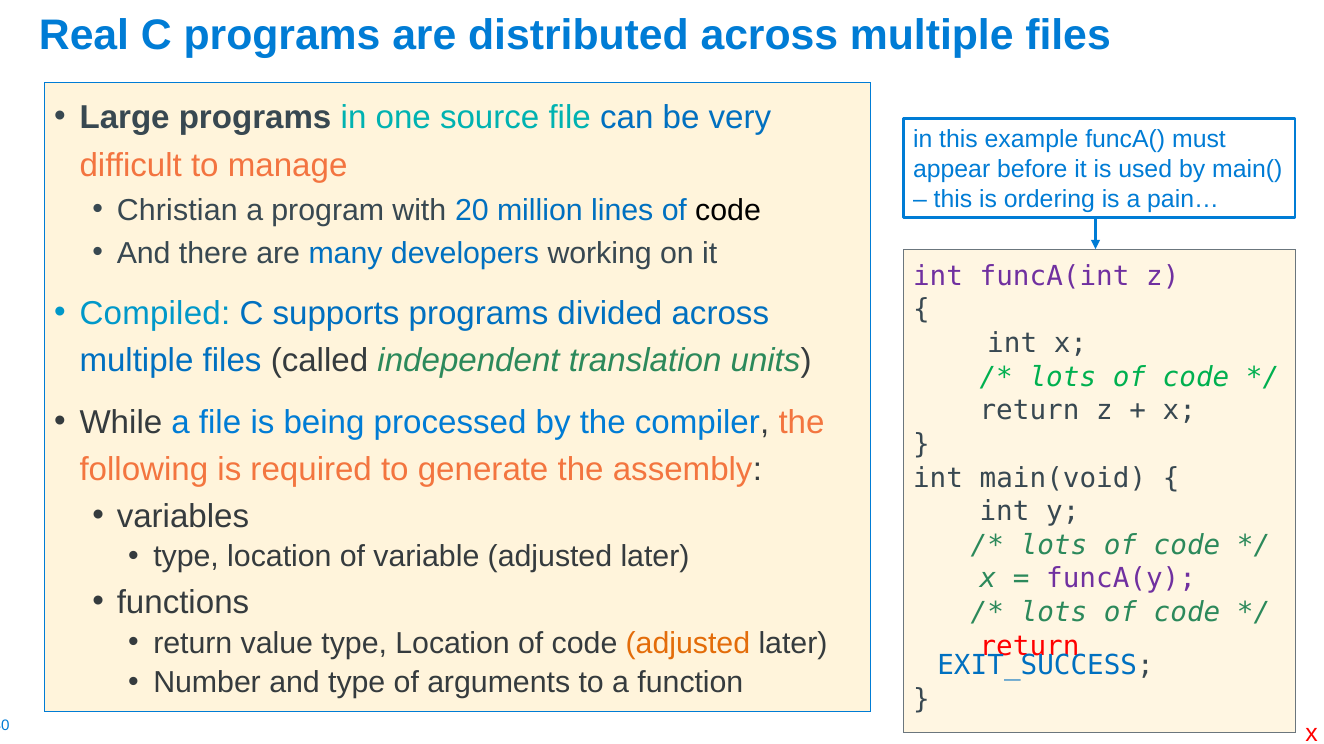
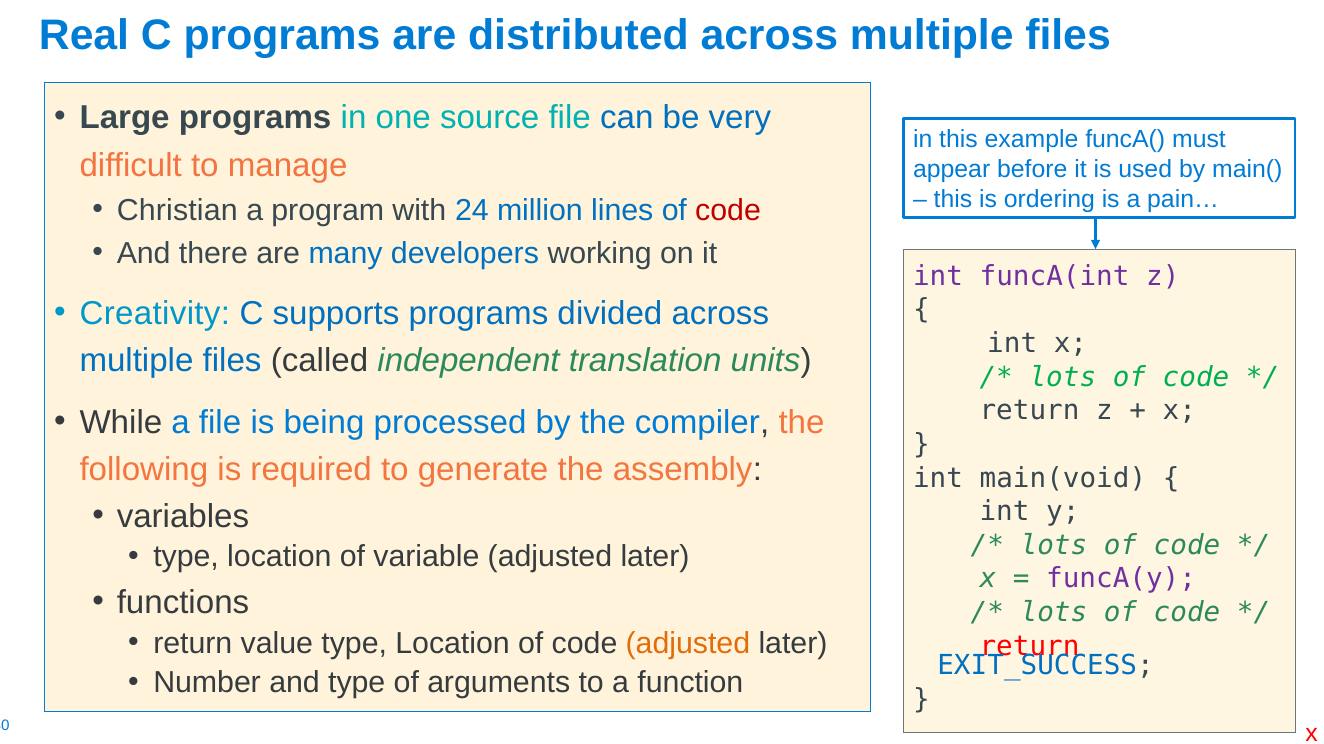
20: 20 -> 24
code at (728, 210) colour: black -> red
Compiled: Compiled -> Creativity
